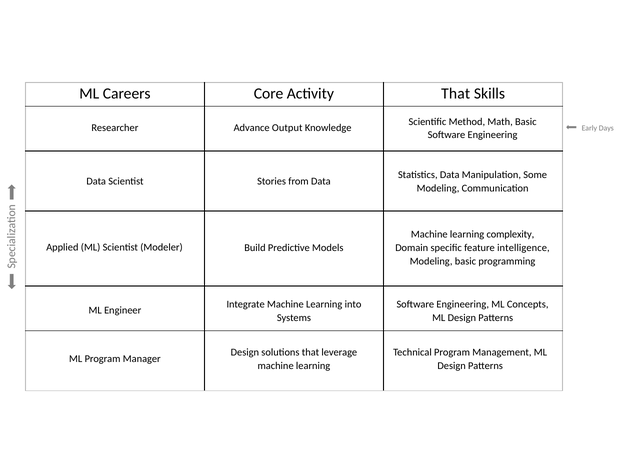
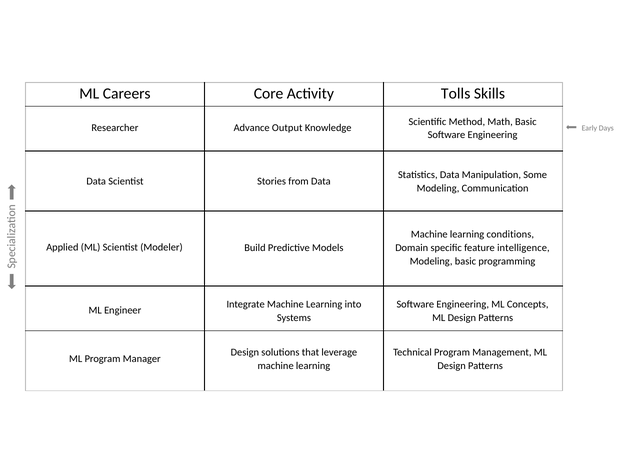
Activity That: That -> Tolls
complexity: complexity -> conditions
